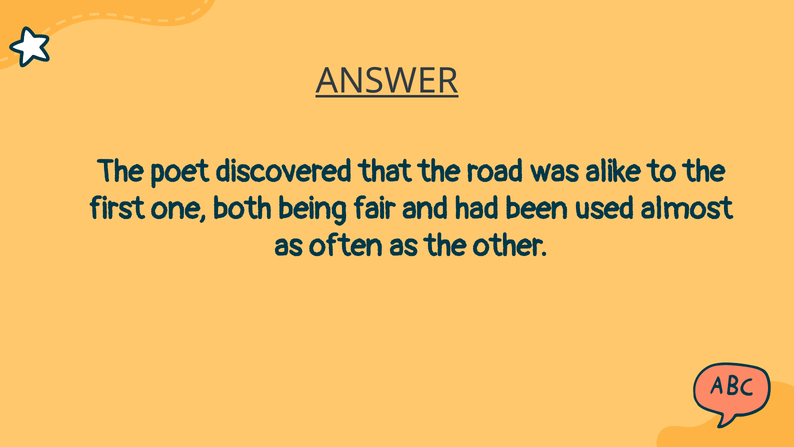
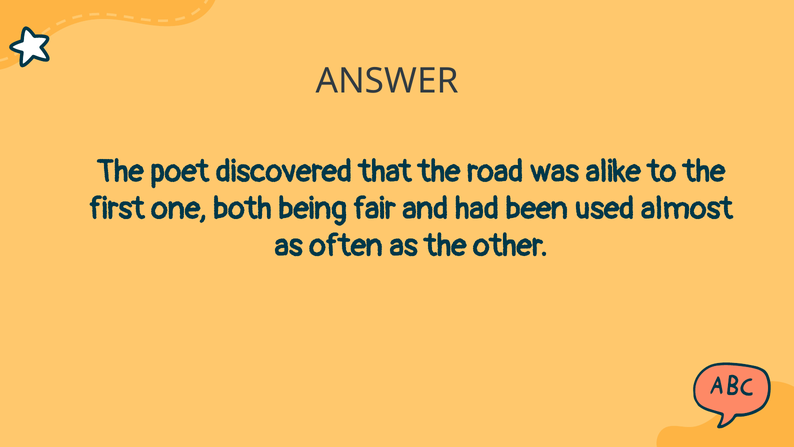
ANSWER underline: present -> none
